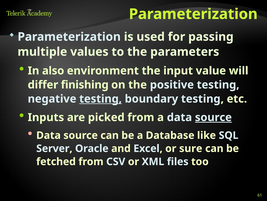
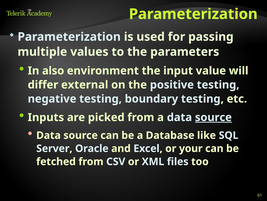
finishing: finishing -> external
testing at (101, 99) underline: present -> none
sure: sure -> your
